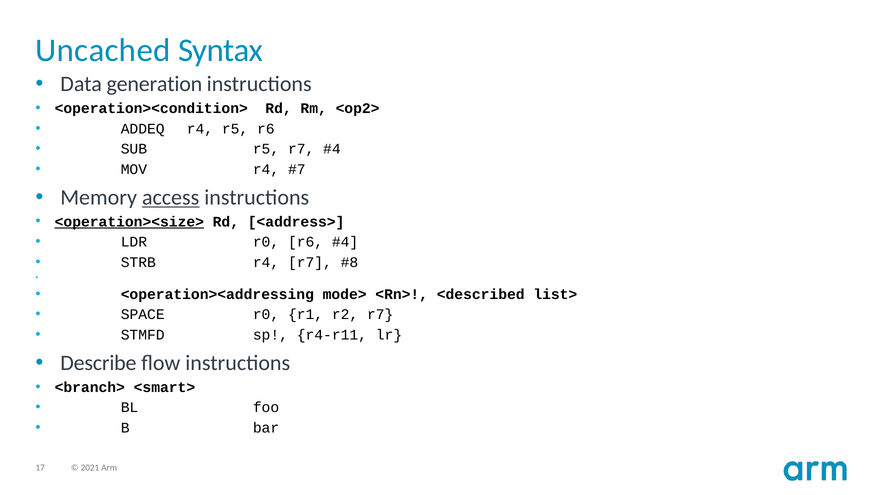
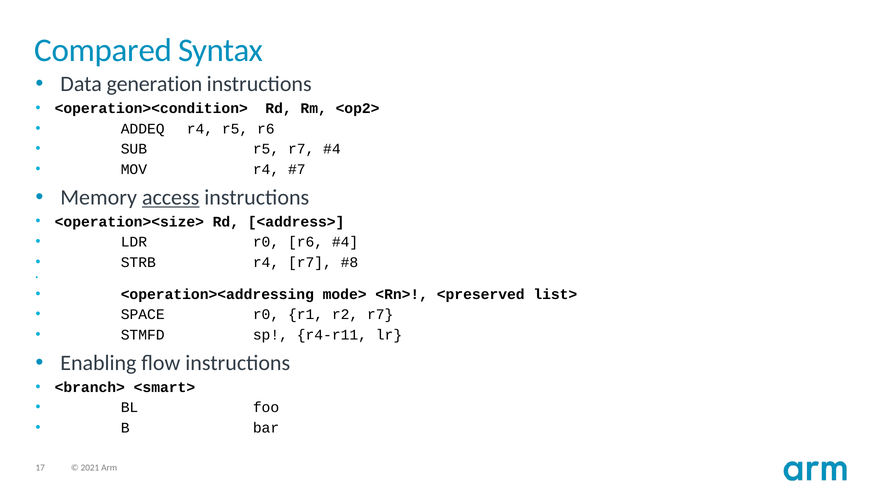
Uncached: Uncached -> Compared
<operation><size> underline: present -> none
<described: <described -> <preserved
Describe: Describe -> Enabling
